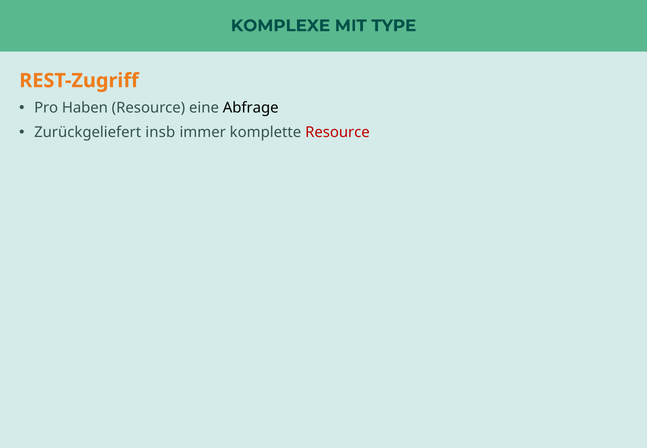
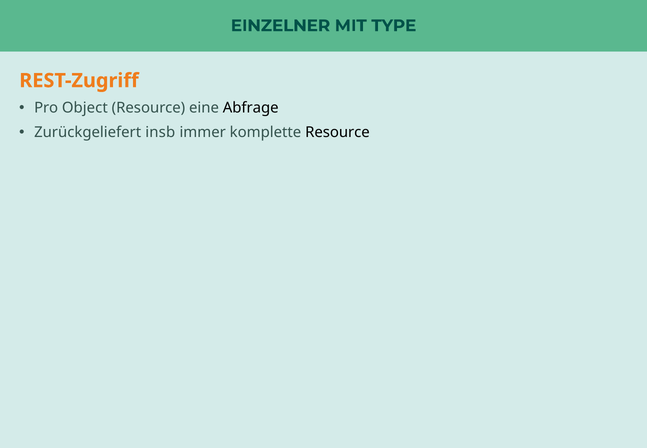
KOMPLEXE: KOMPLEXE -> EINZELNER
Haben: Haben -> Object
Resource at (337, 132) colour: red -> black
